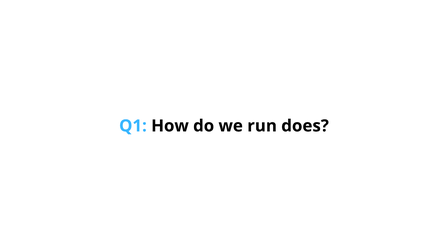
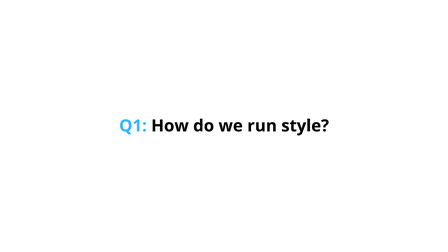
does: does -> style
